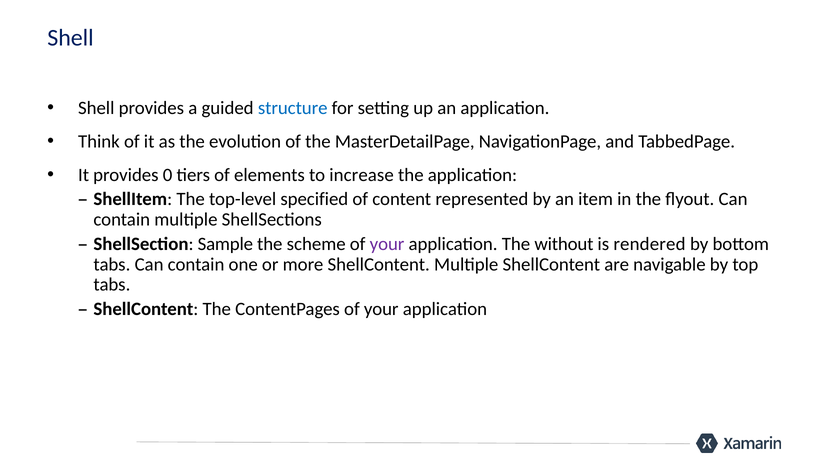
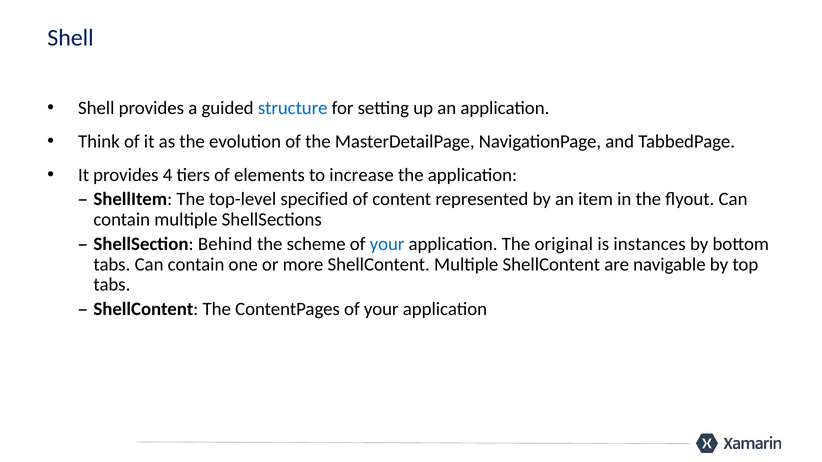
0: 0 -> 4
Sample: Sample -> Behind
your at (387, 244) colour: purple -> blue
without: without -> original
rendered: rendered -> instances
